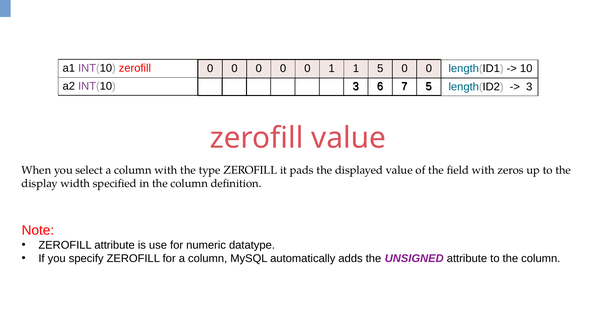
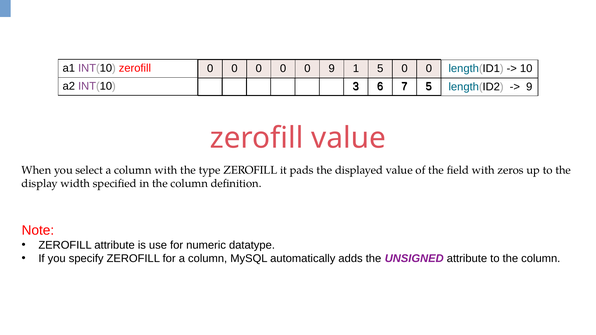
0 1: 1 -> 9
3 at (529, 87): 3 -> 9
